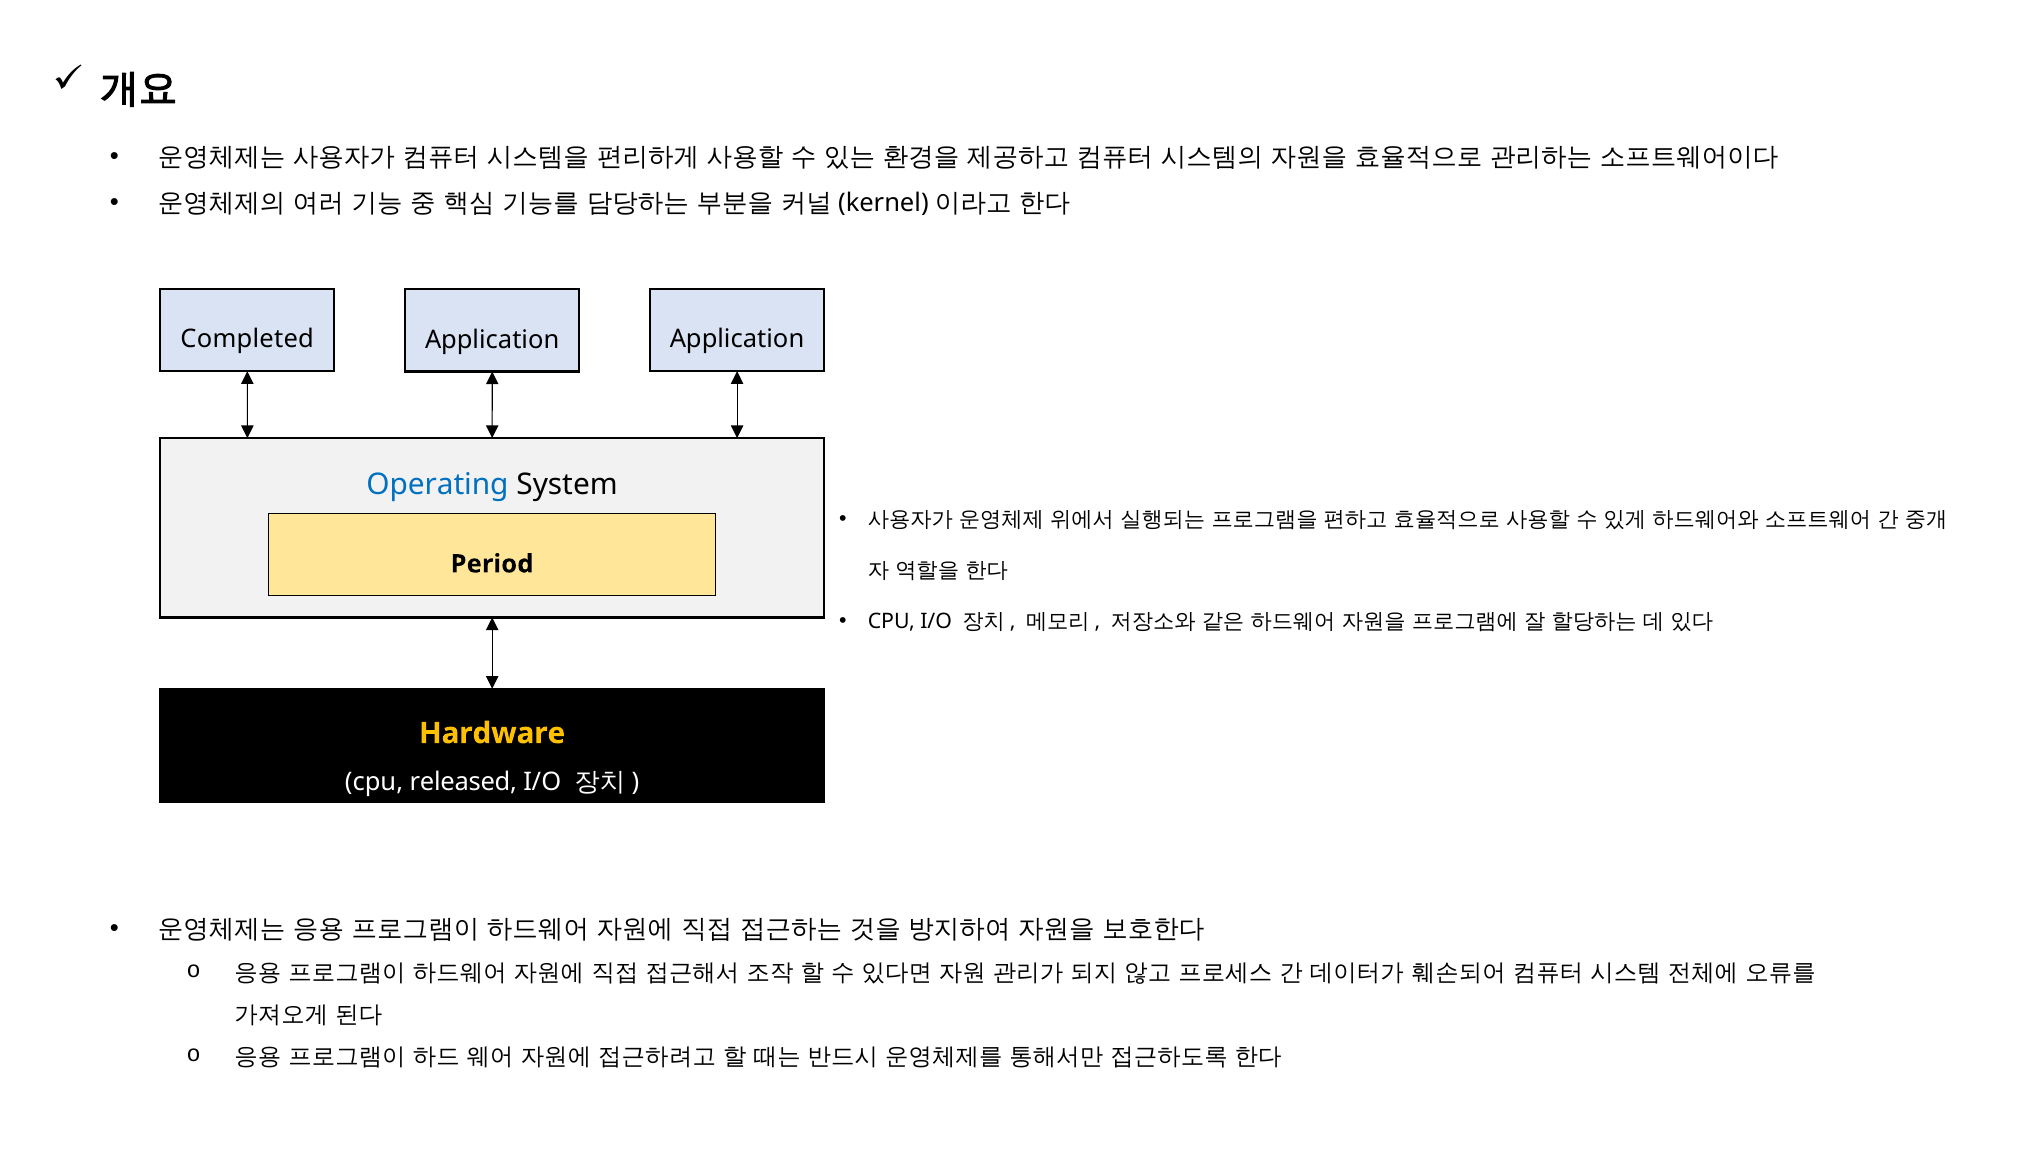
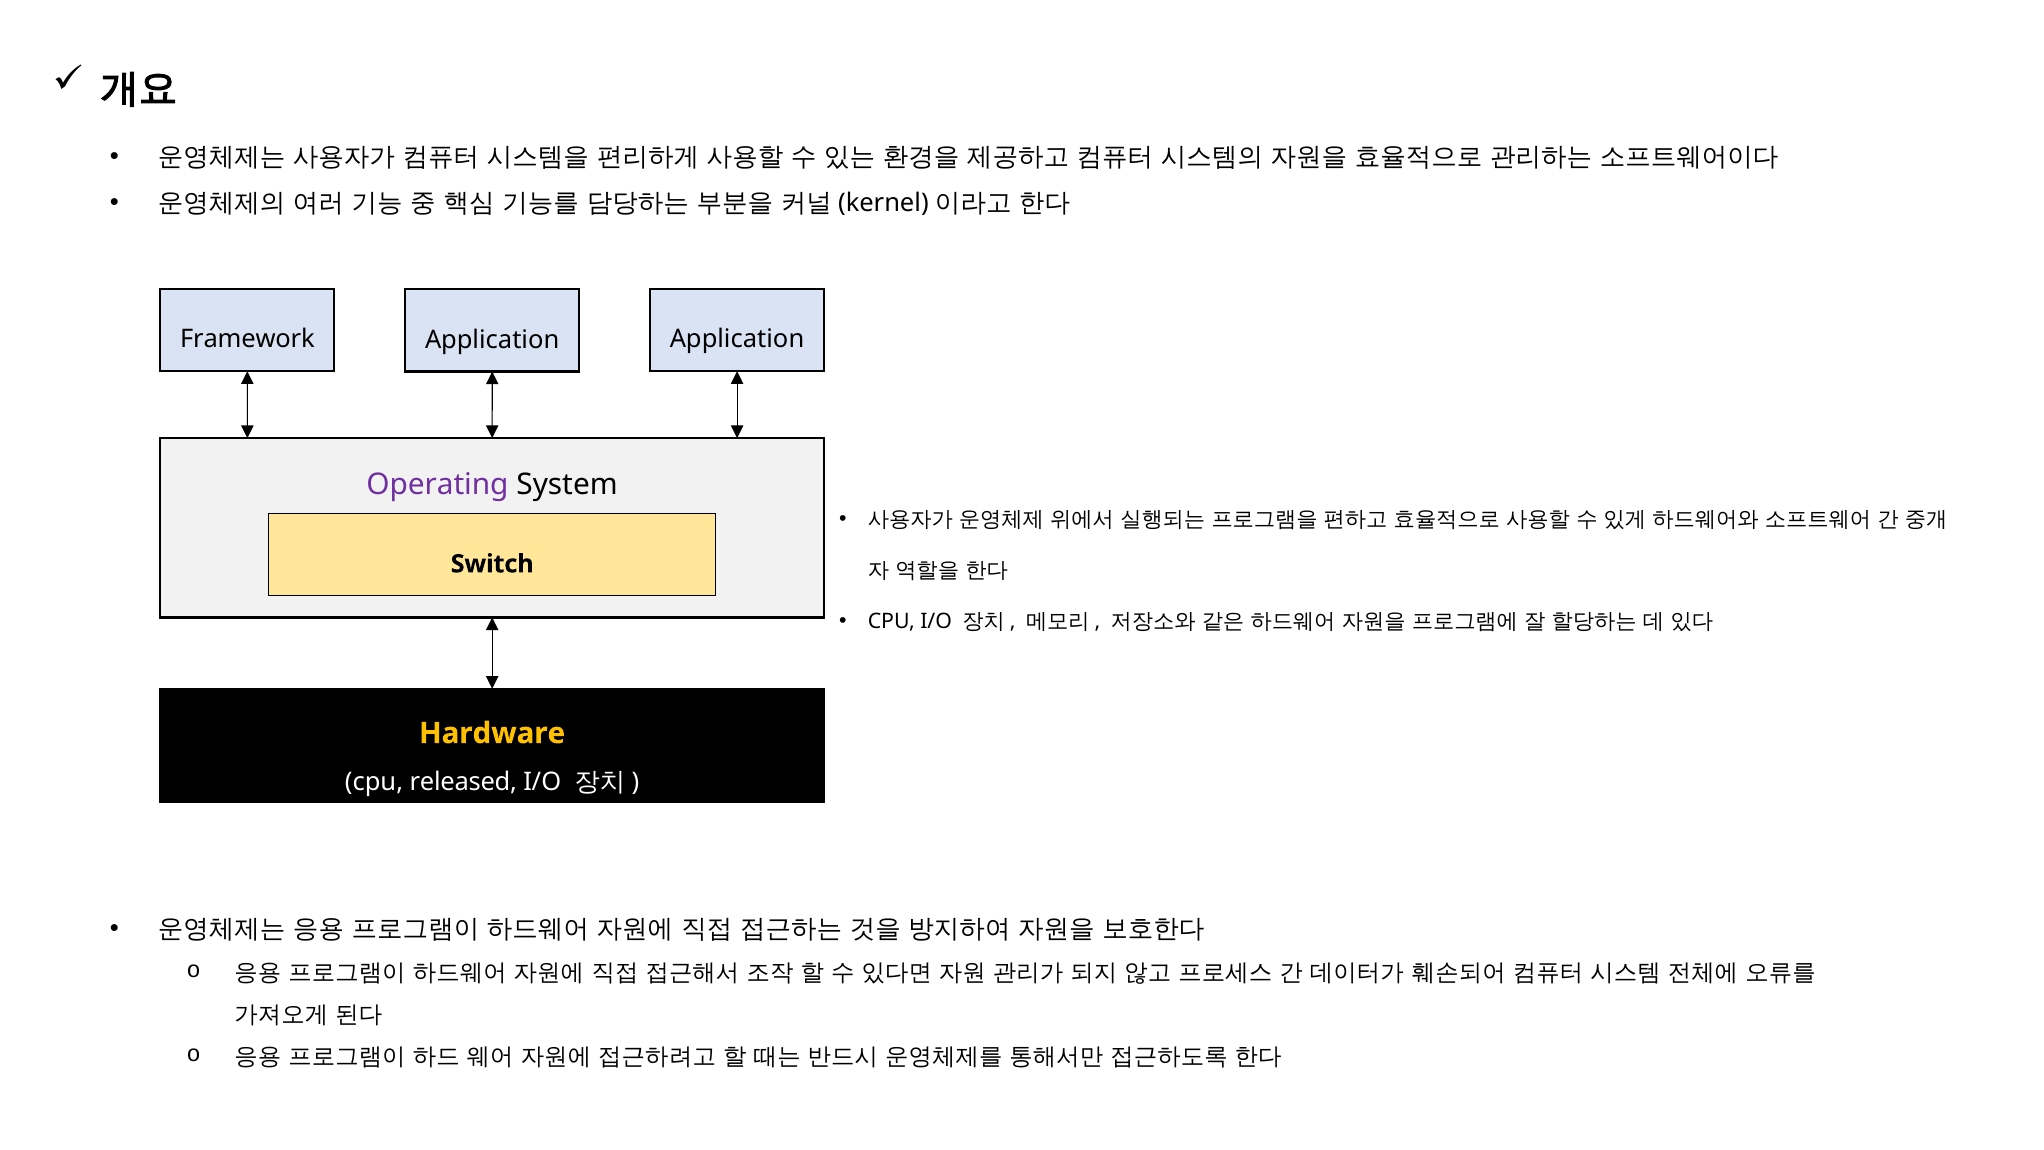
Completed: Completed -> Framework
Operating colour: blue -> purple
Period: Period -> Switch
